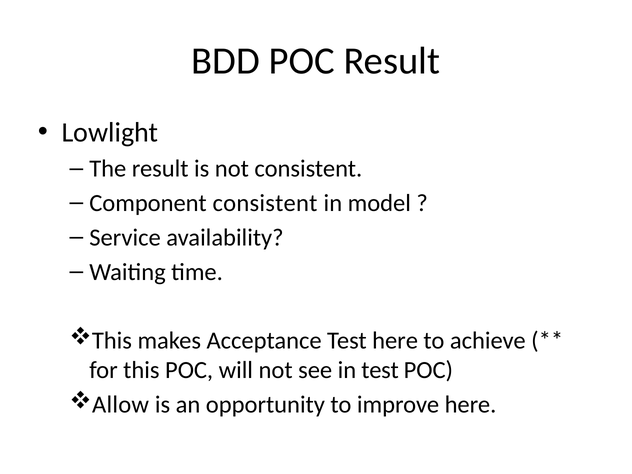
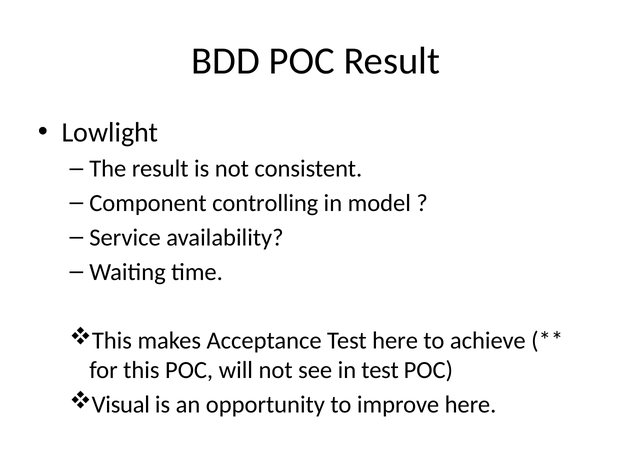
Component consistent: consistent -> controlling
Allow: Allow -> Visual
